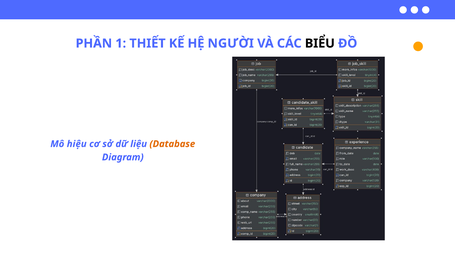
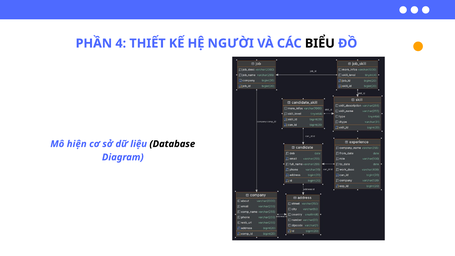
1: 1 -> 4
hiệu: hiệu -> hiện
Database colour: orange -> black
